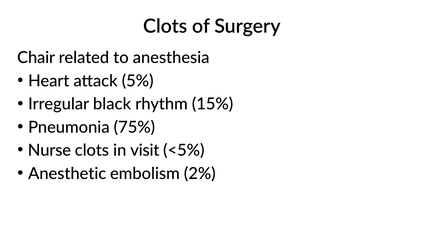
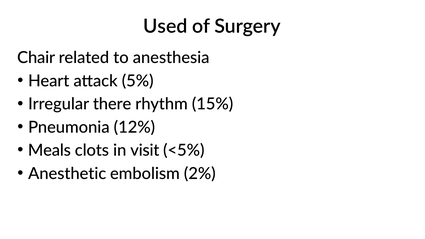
Clots at (165, 26): Clots -> Used
black: black -> there
75%: 75% -> 12%
Nurse: Nurse -> Meals
